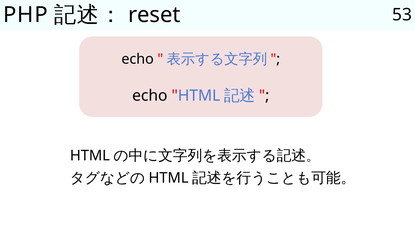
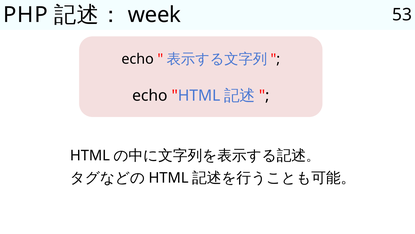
reset: reset -> week
